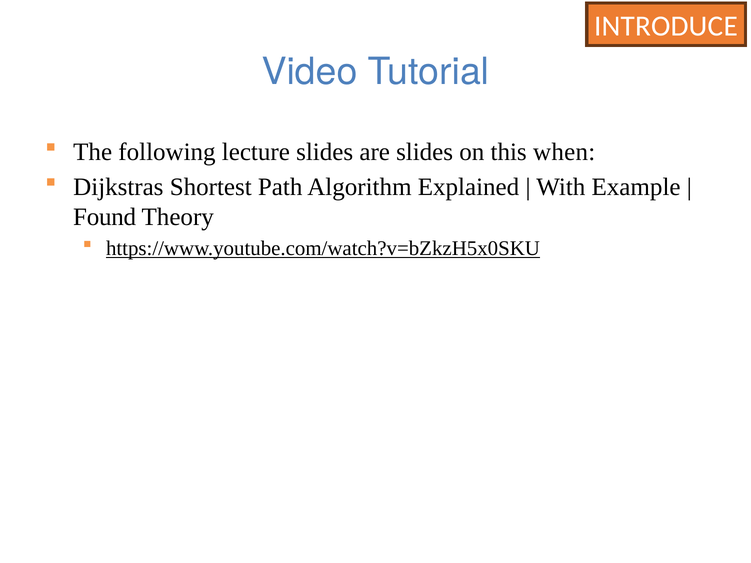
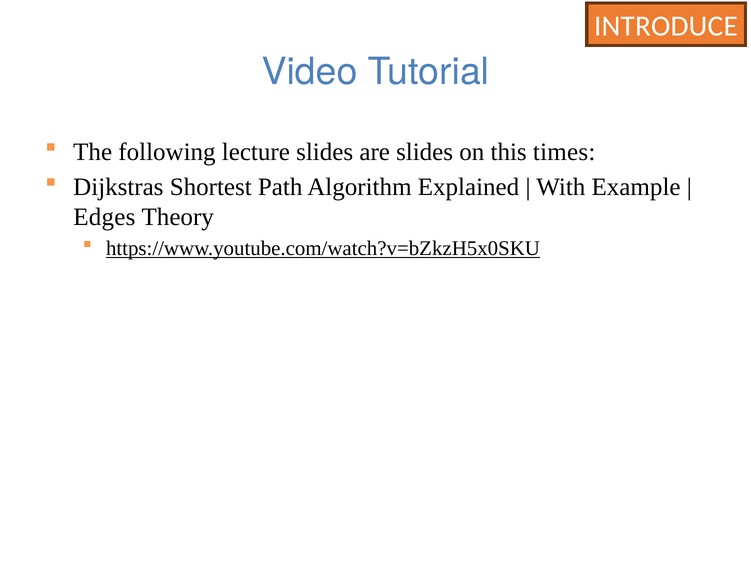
when: when -> times
Found: Found -> Edges
